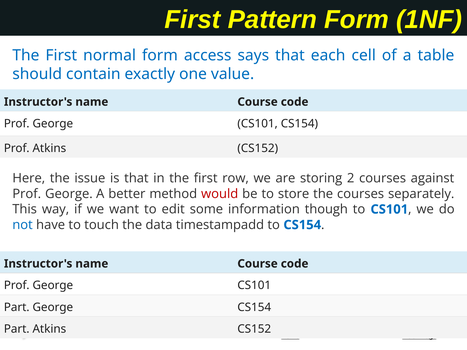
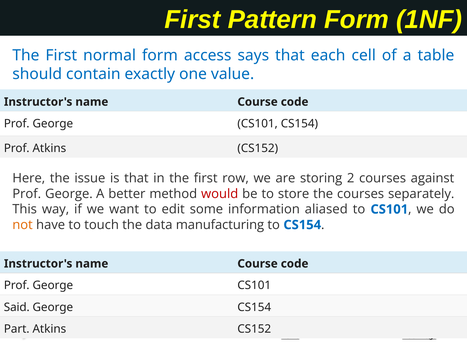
though: though -> aliased
not colour: blue -> orange
timestampadd: timestampadd -> manufacturing
Part at (17, 307): Part -> Said
